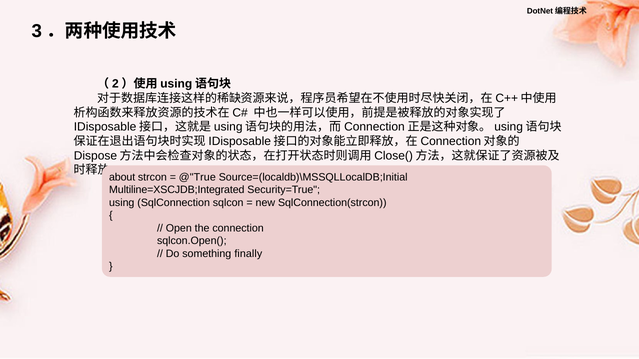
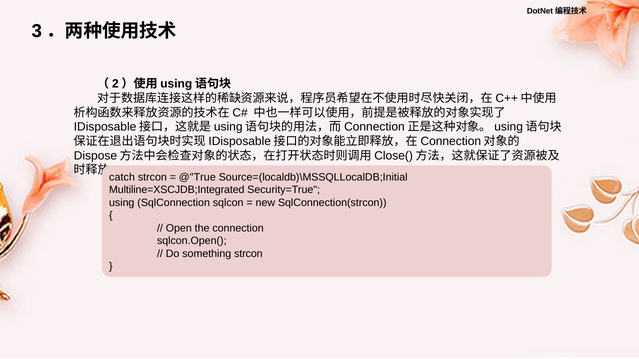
about: about -> catch
something finally: finally -> strcon
